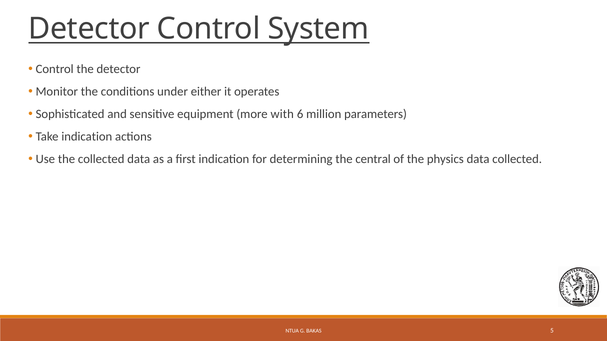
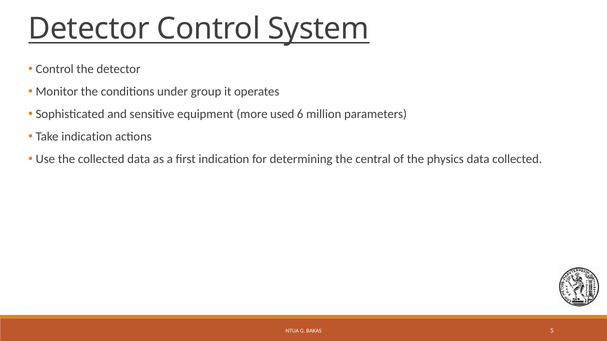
either: either -> group
with: with -> used
